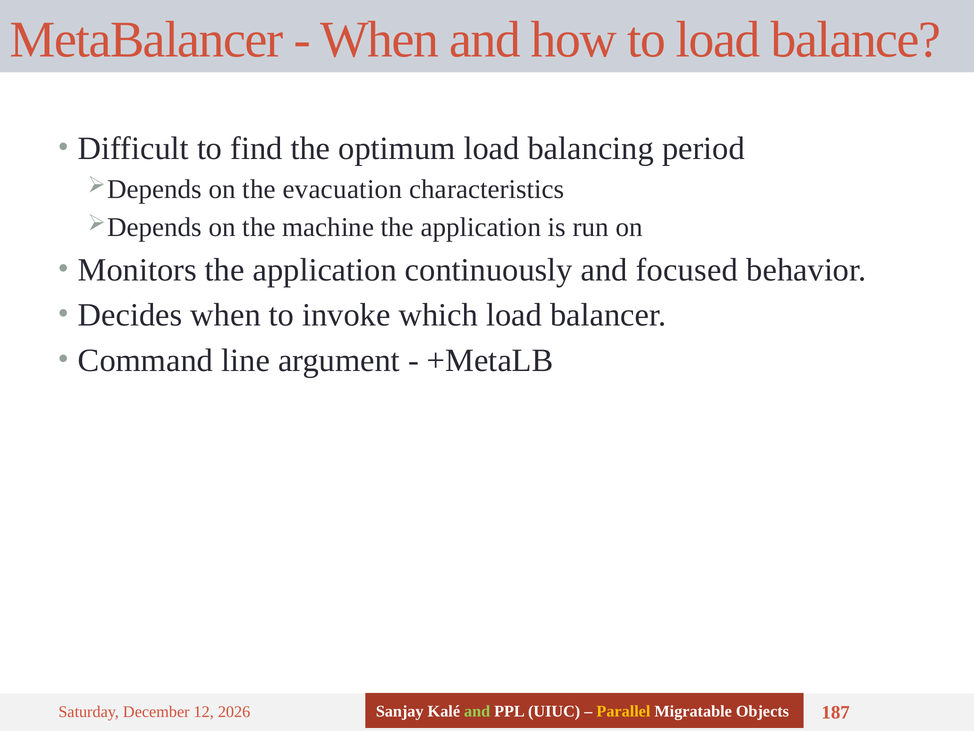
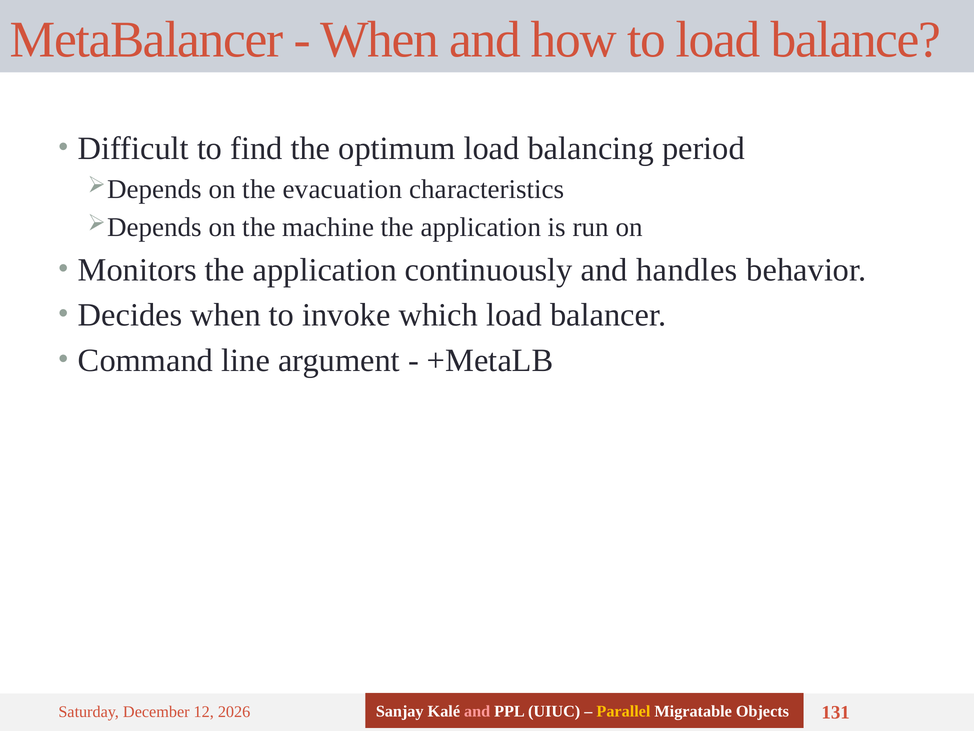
focused: focused -> handles
and at (477, 711) colour: light green -> pink
187: 187 -> 131
